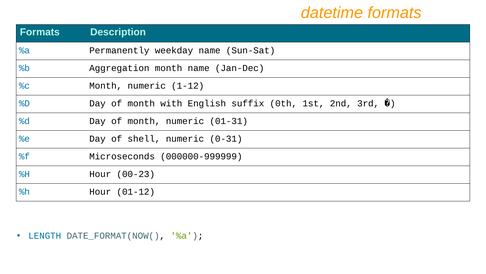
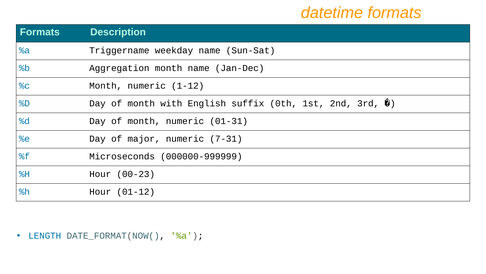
Permanently: Permanently -> Triggername
shell: shell -> major
0-31: 0-31 -> 7-31
